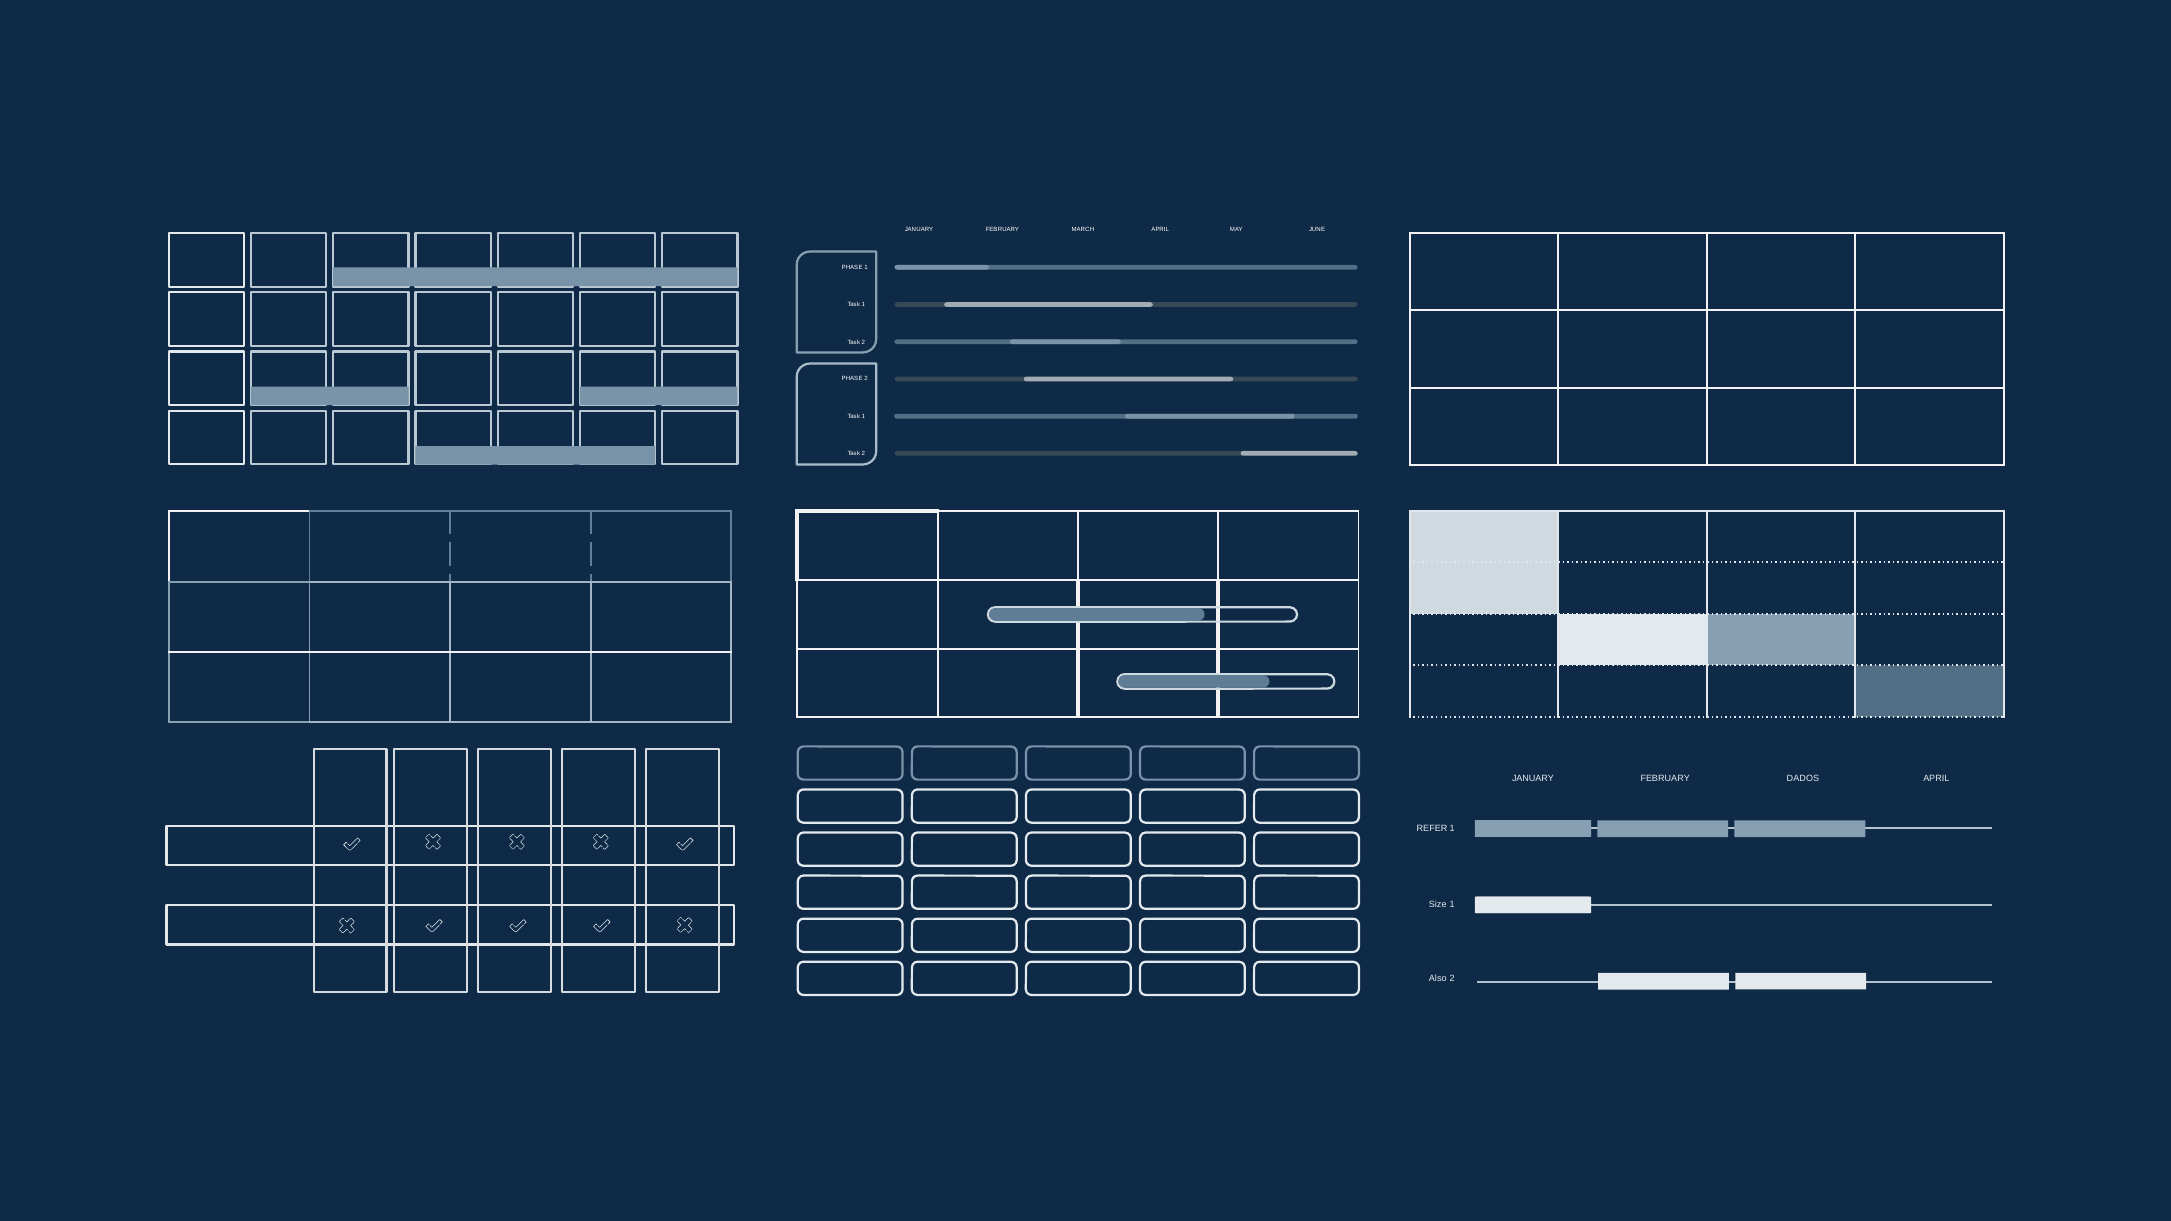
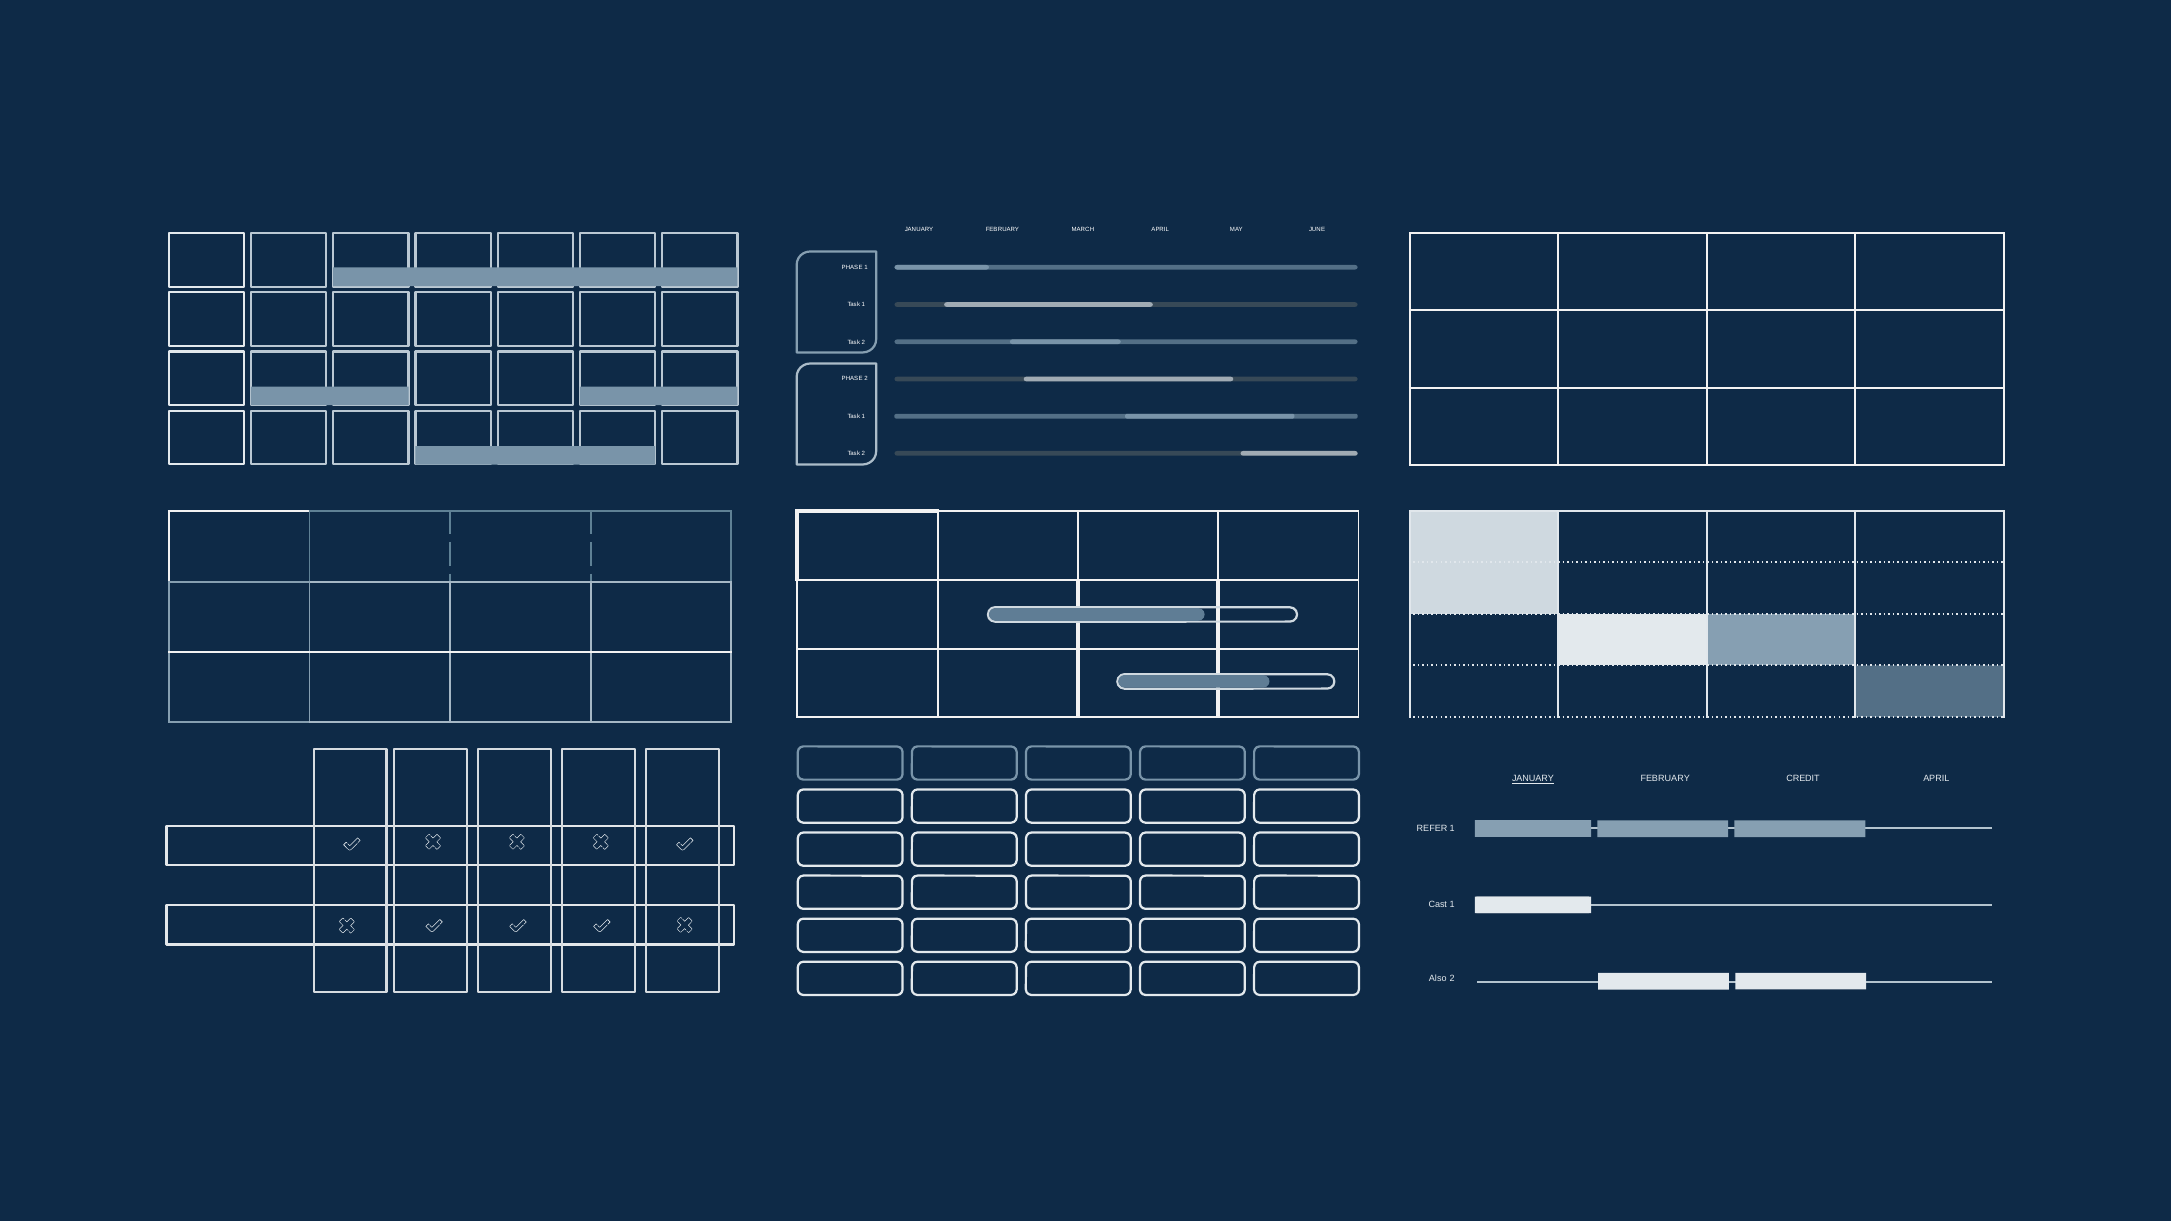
JANUARY at (1533, 779) underline: none -> present
DADOS: DADOS -> CREDIT
Size: Size -> Cast
